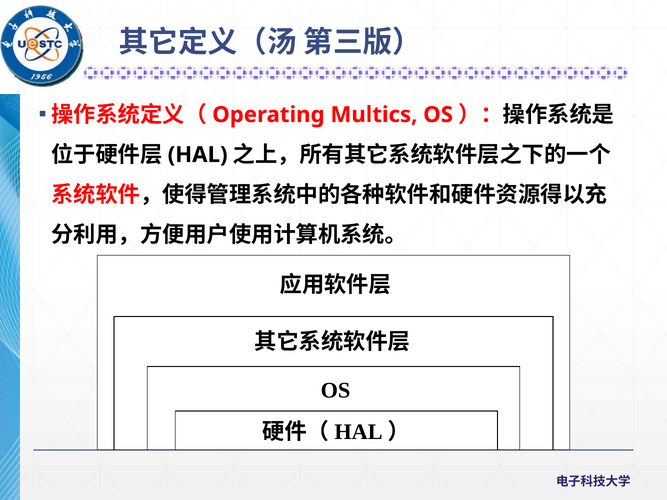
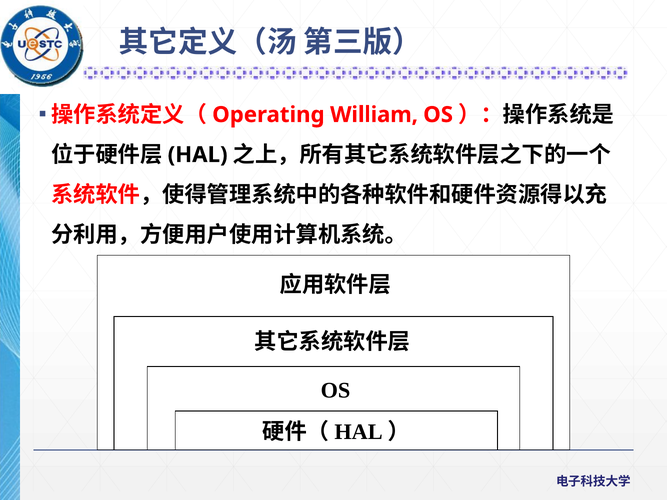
Multics: Multics -> William
